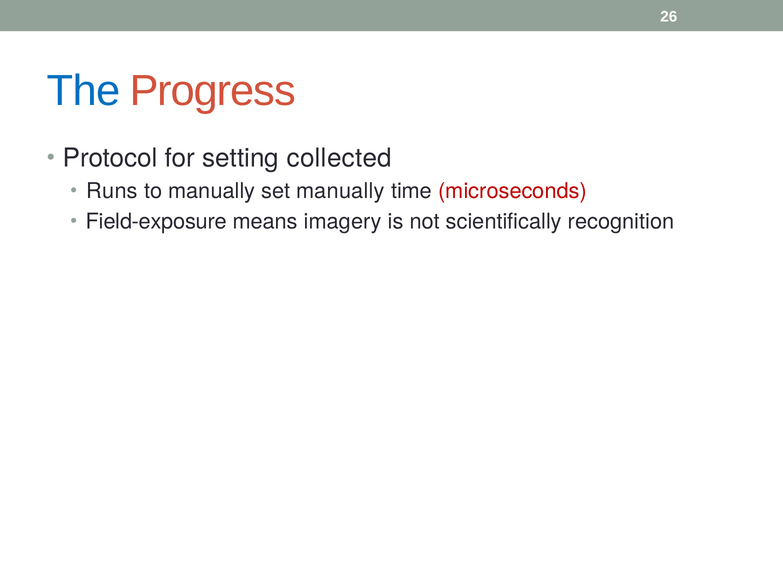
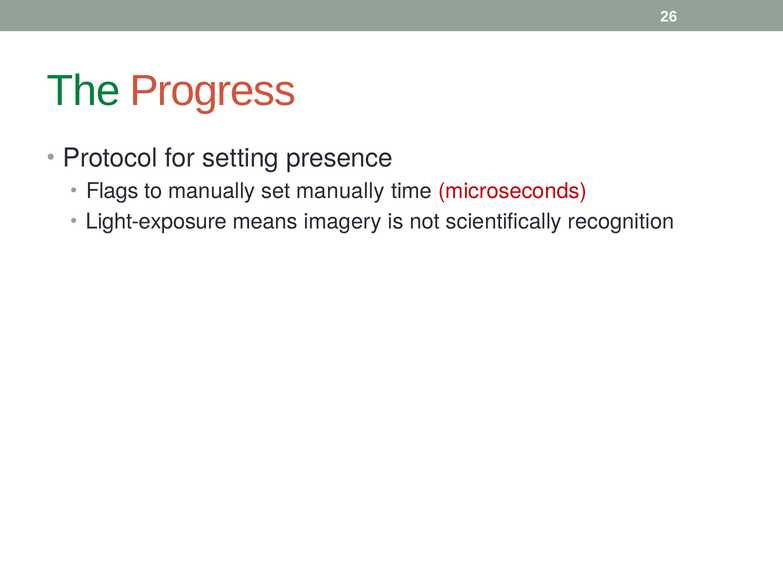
The colour: blue -> green
collected: collected -> presence
Runs: Runs -> Flags
Field-exposure: Field-exposure -> Light-exposure
